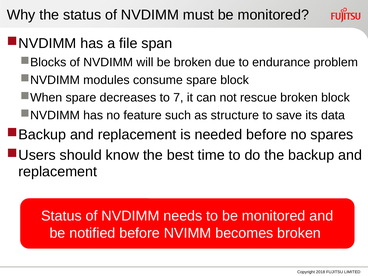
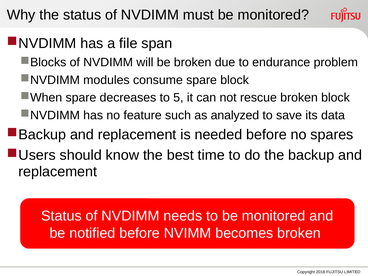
7: 7 -> 5
structure: structure -> analyzed
